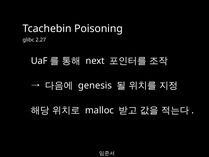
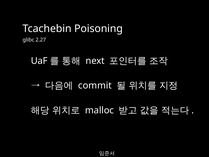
genesis: genesis -> commit
